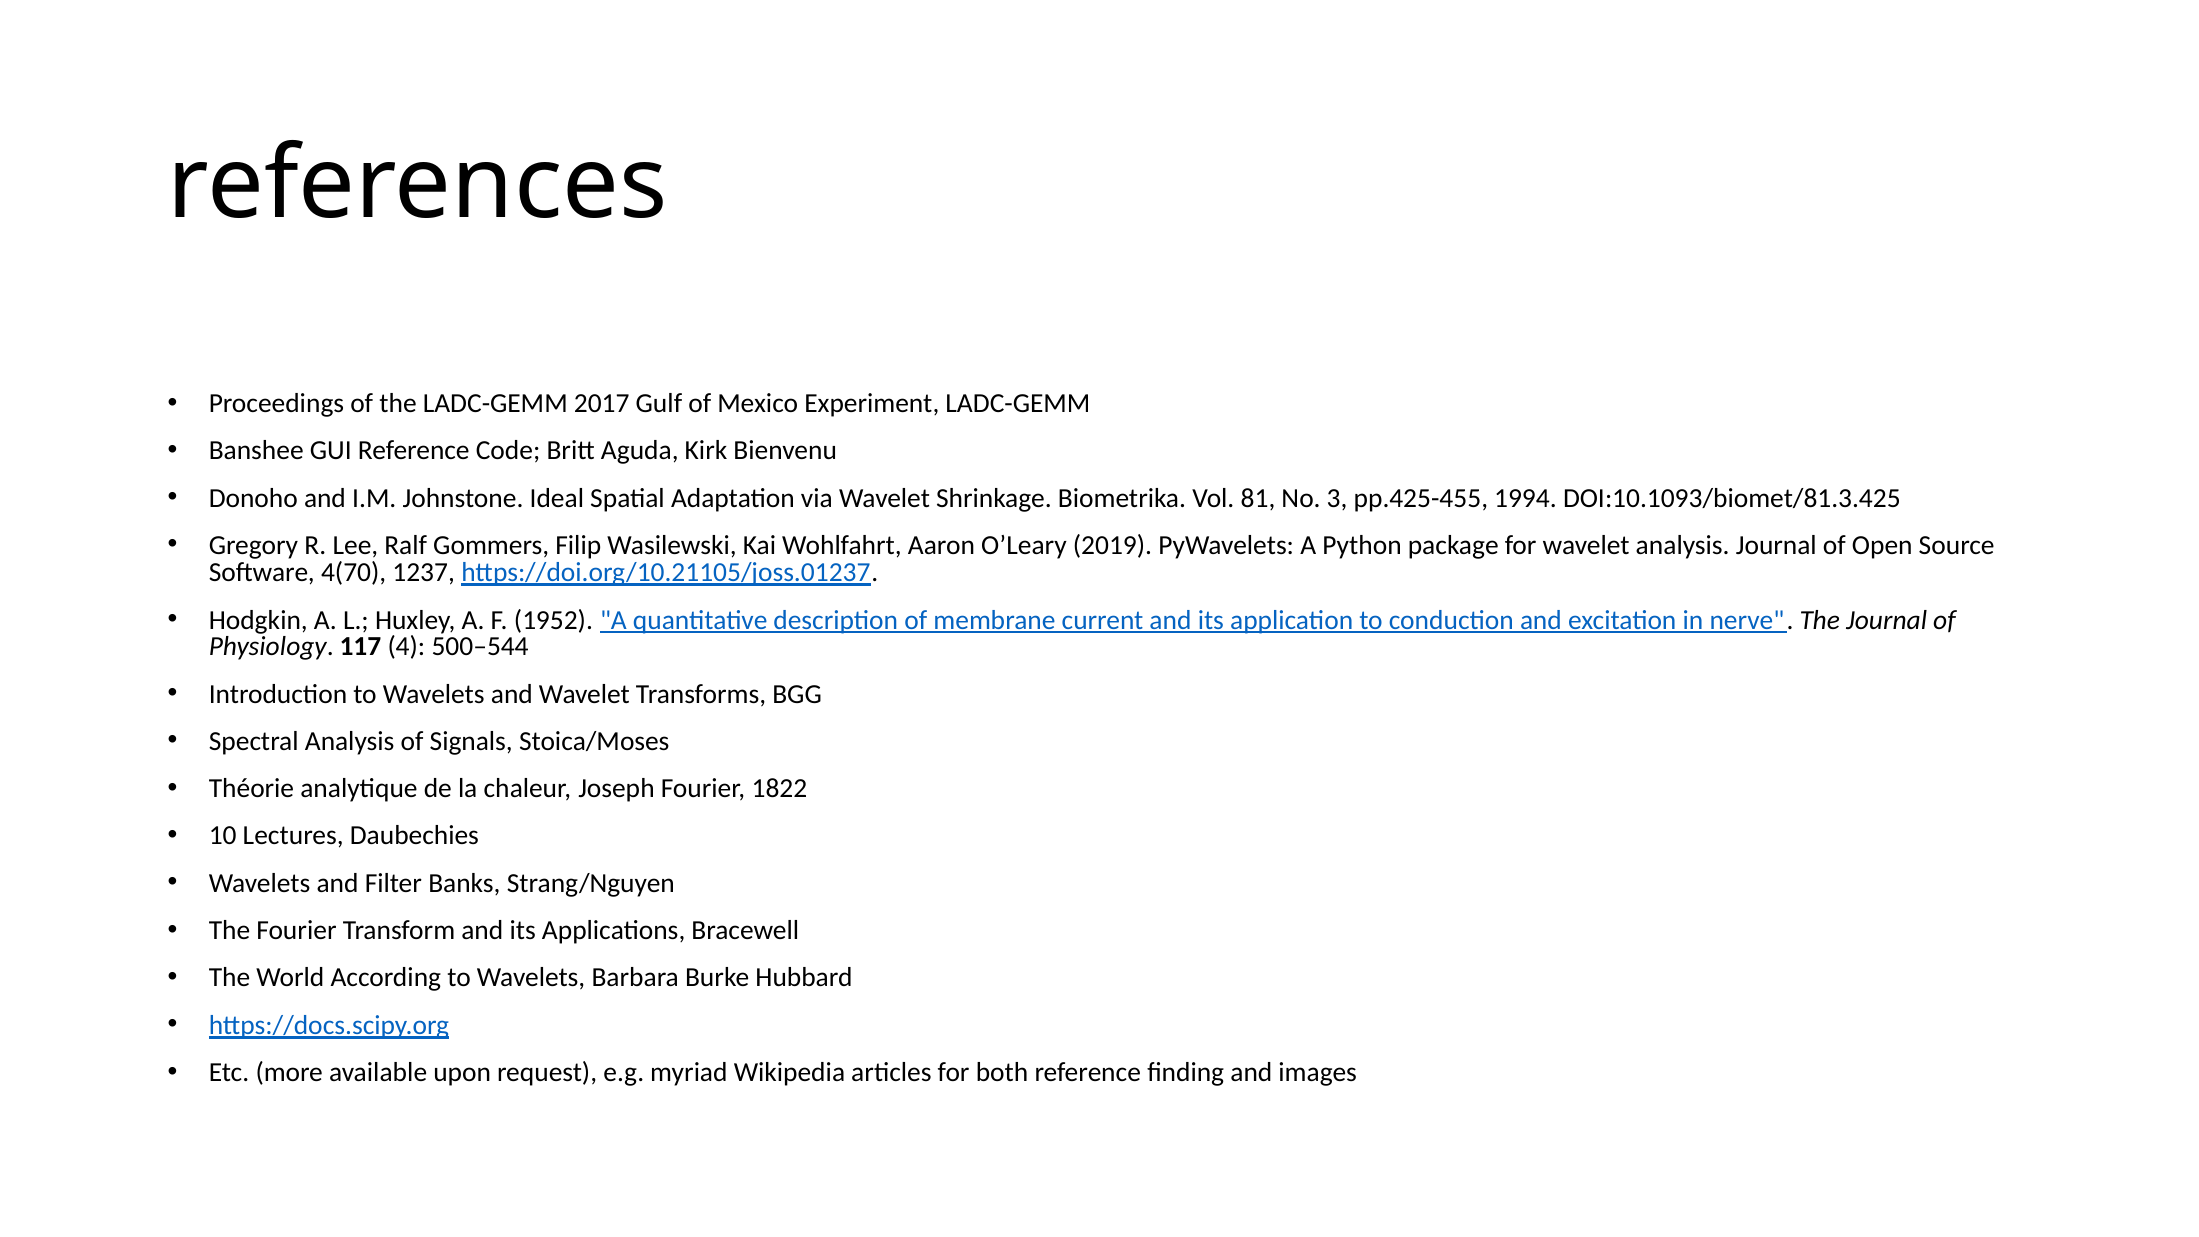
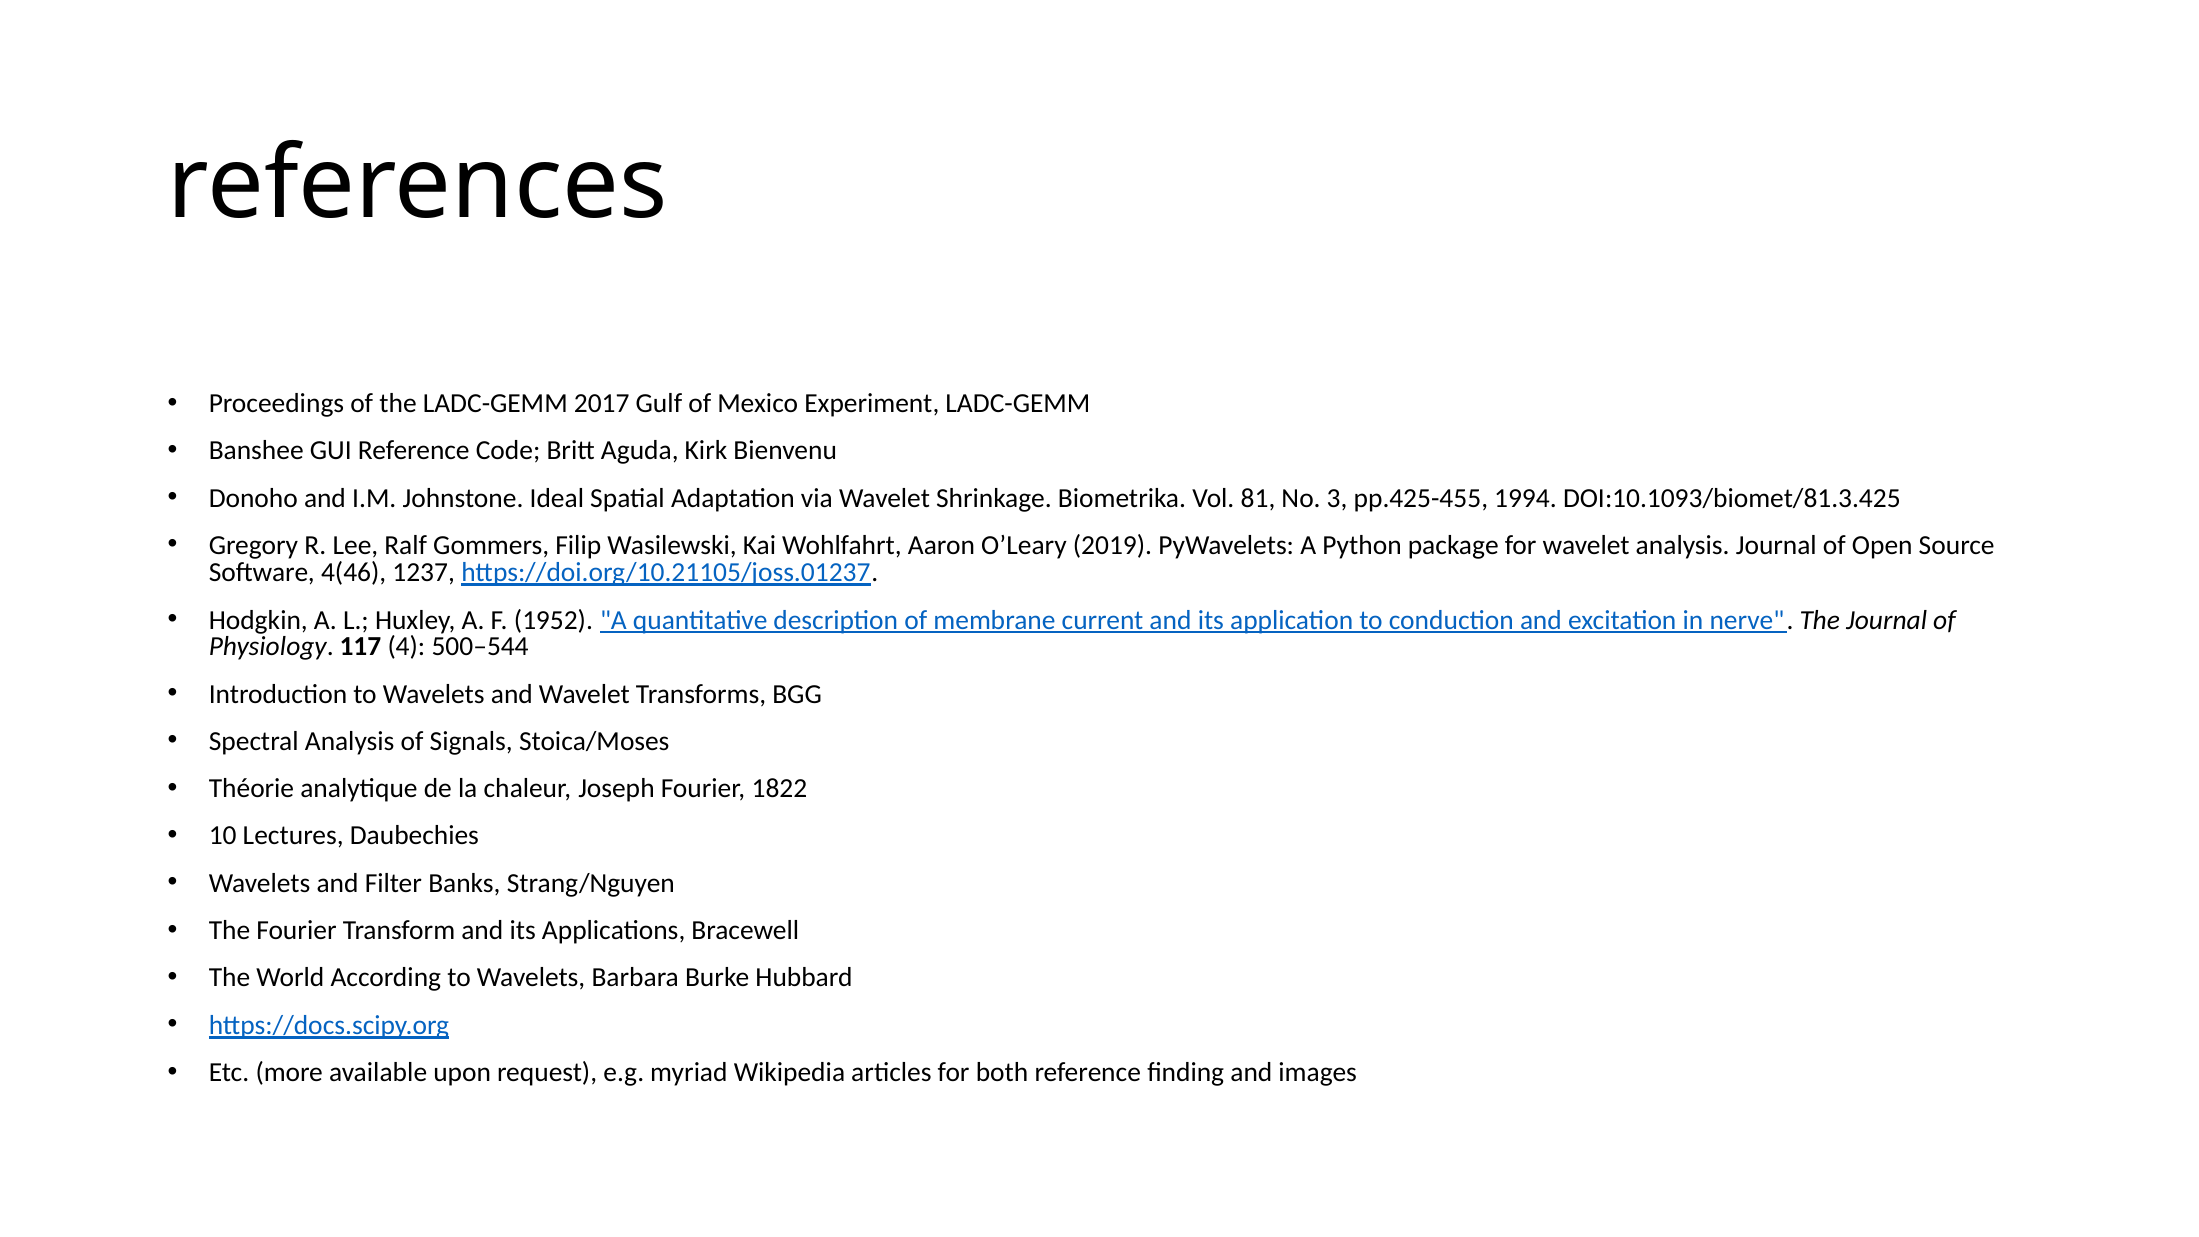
4(70: 4(70 -> 4(46
